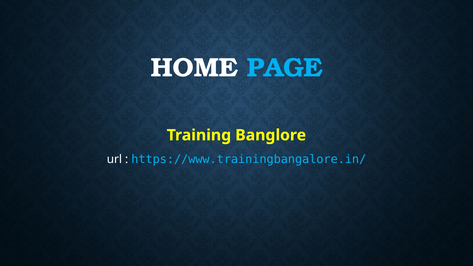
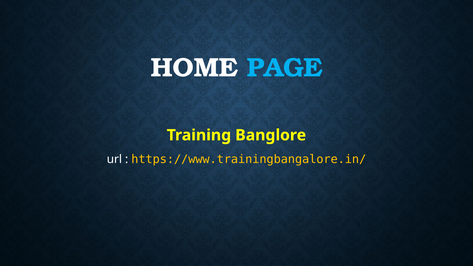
https://www.trainingbangalore.in/ colour: light blue -> yellow
